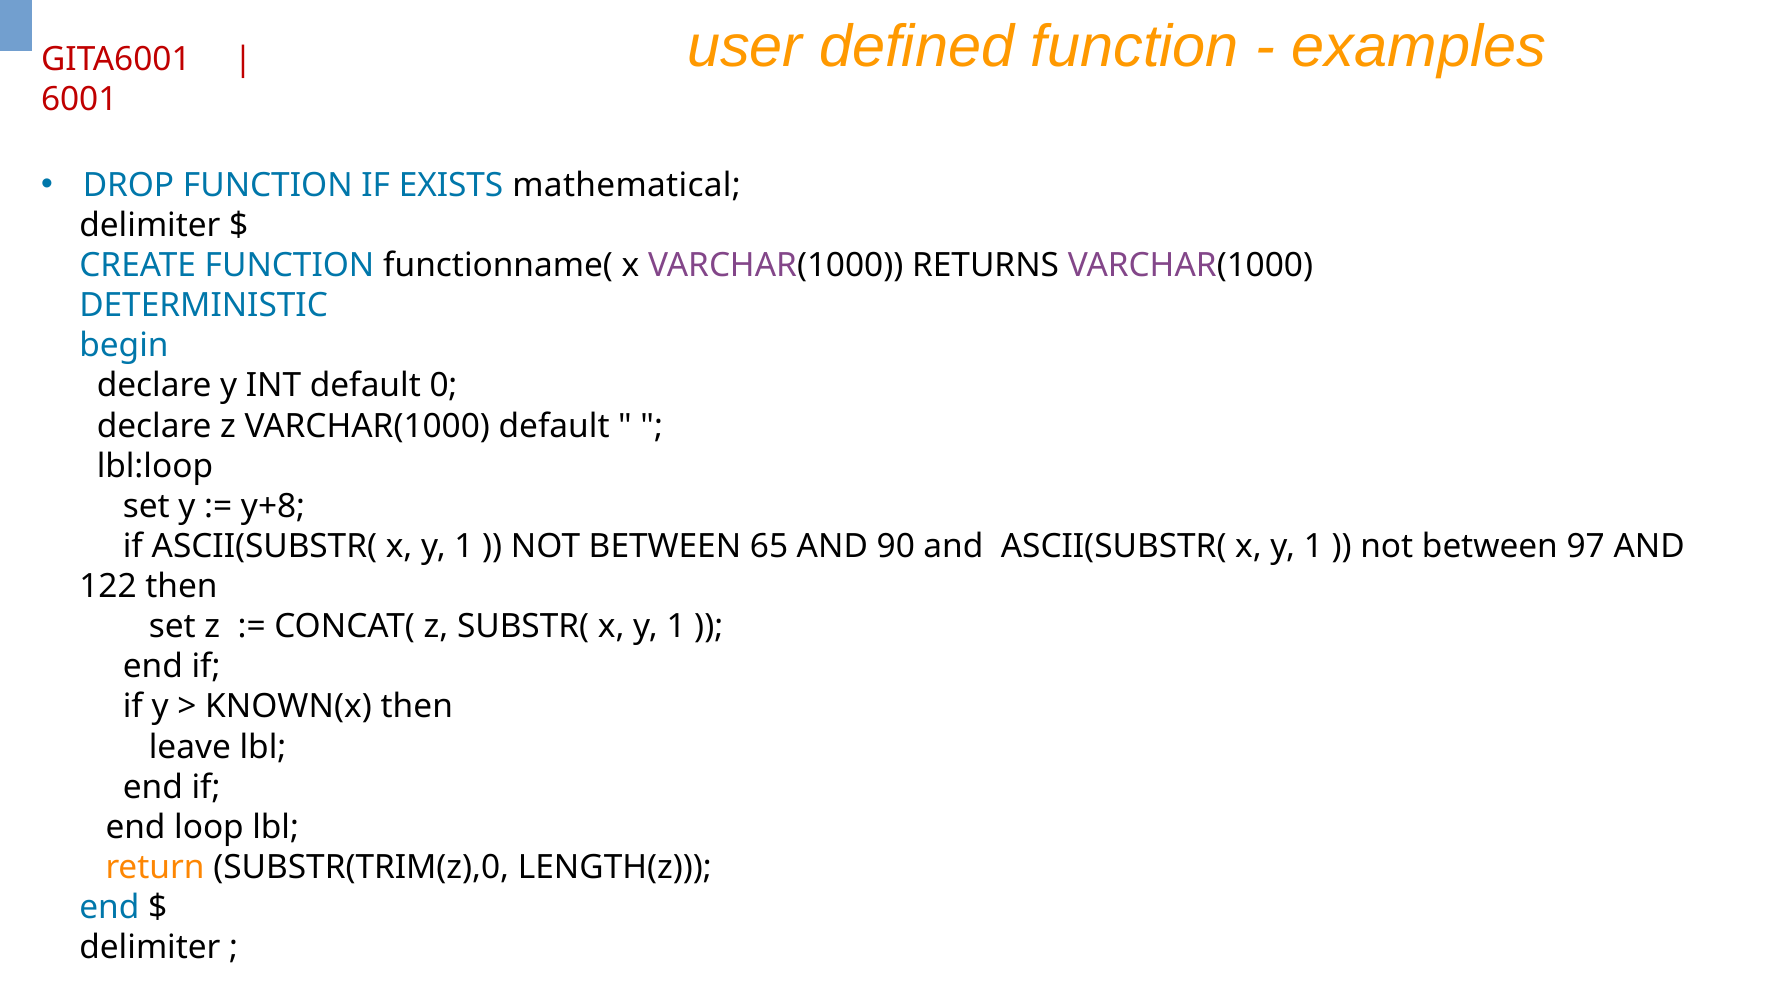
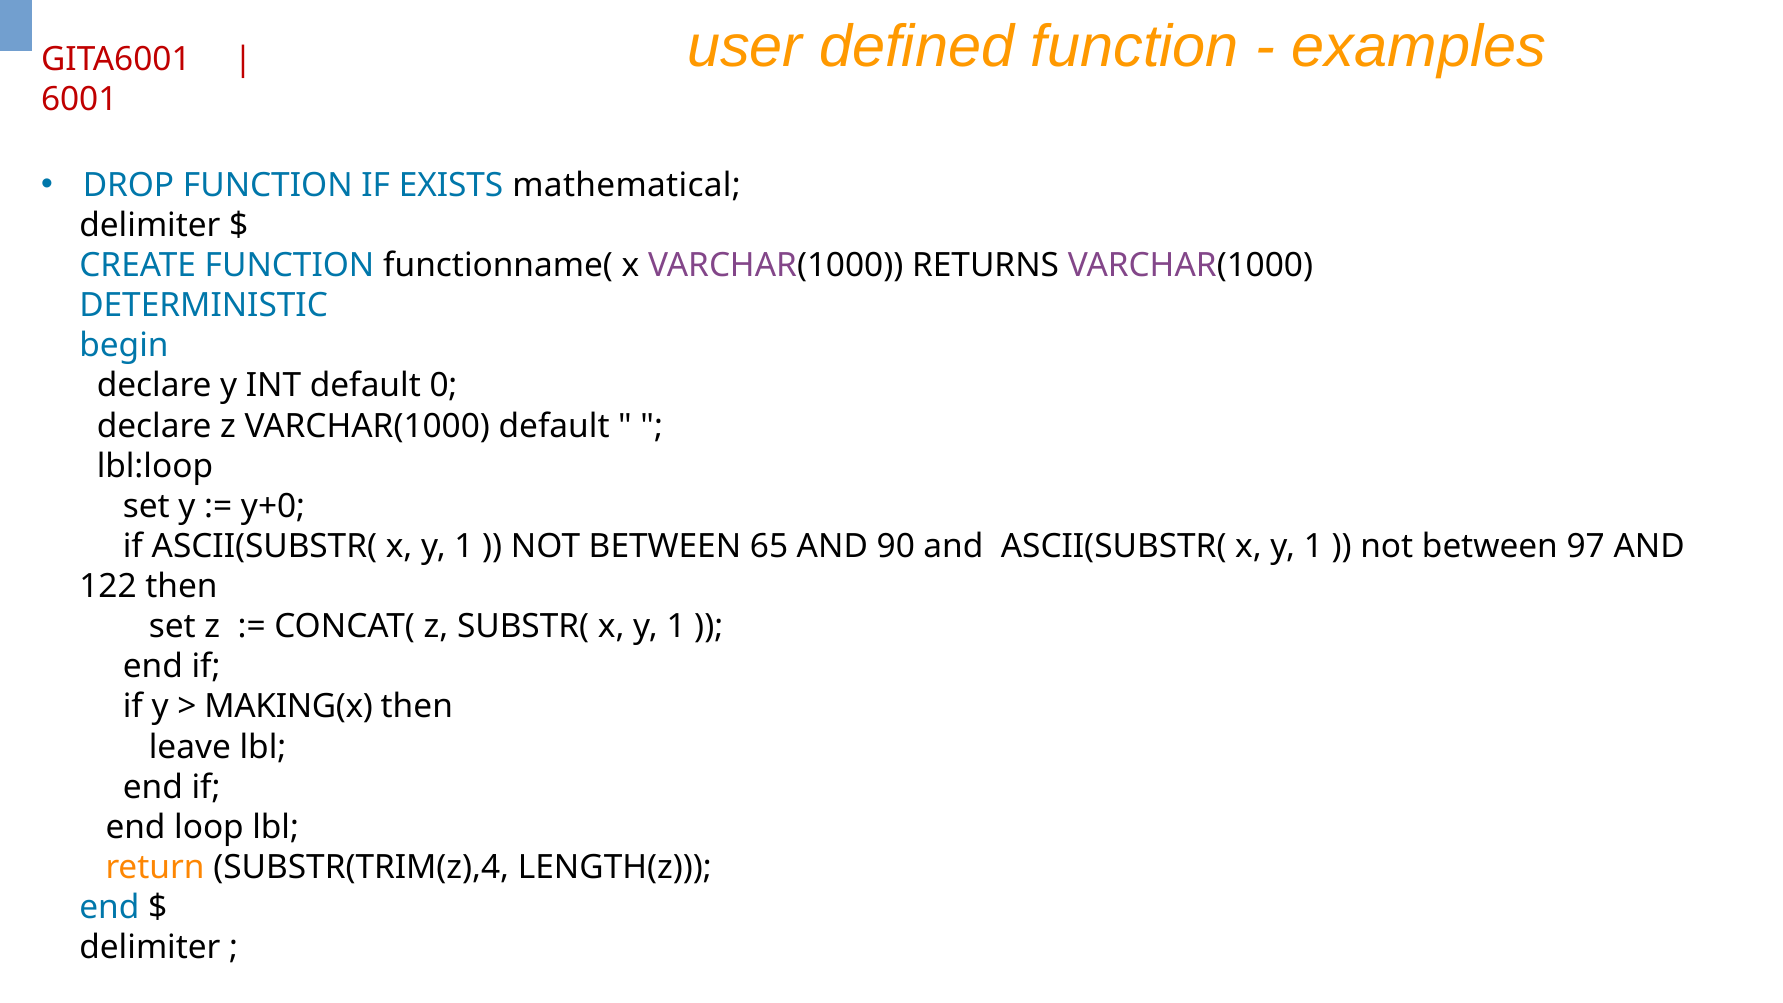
y+8: y+8 -> y+0
KNOWN(x: KNOWN(x -> MAKING(x
SUBSTR(TRIM(z),0: SUBSTR(TRIM(z),0 -> SUBSTR(TRIM(z),4
